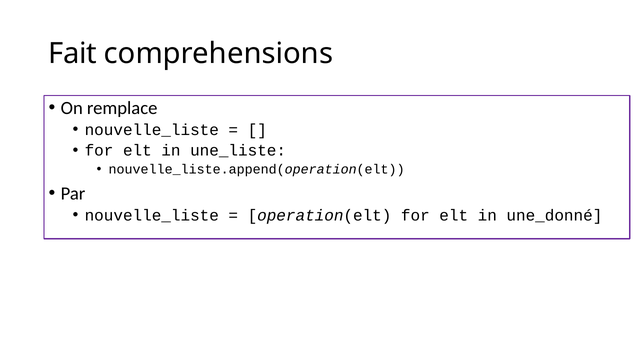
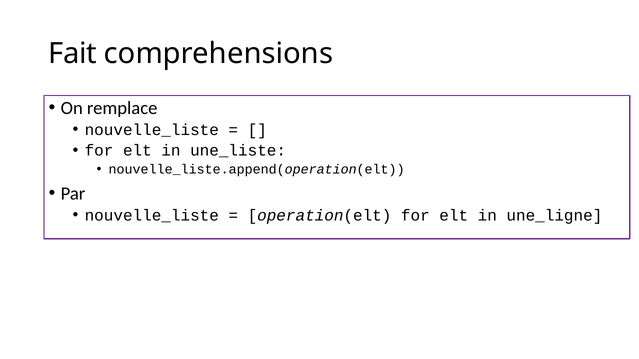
une_donné: une_donné -> une_ligne
